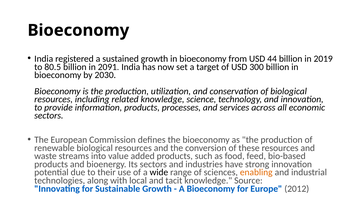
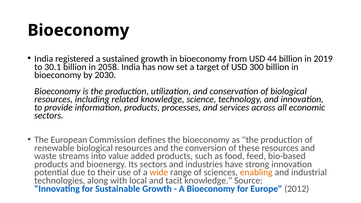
80.5: 80.5 -> 30.1
2091: 2091 -> 2058
wide colour: black -> orange
